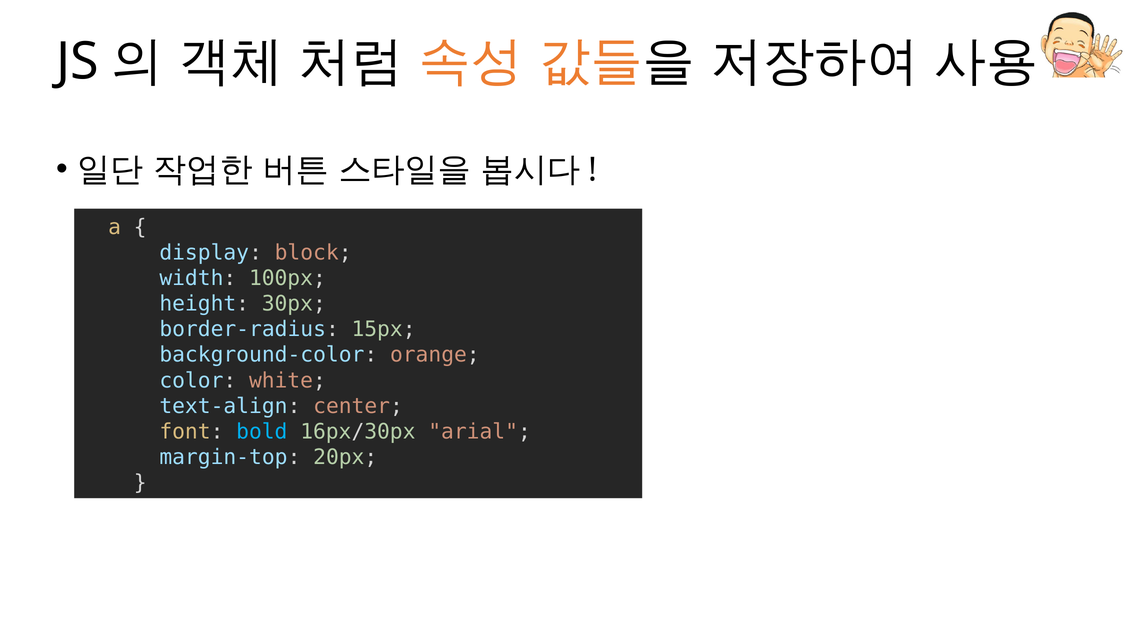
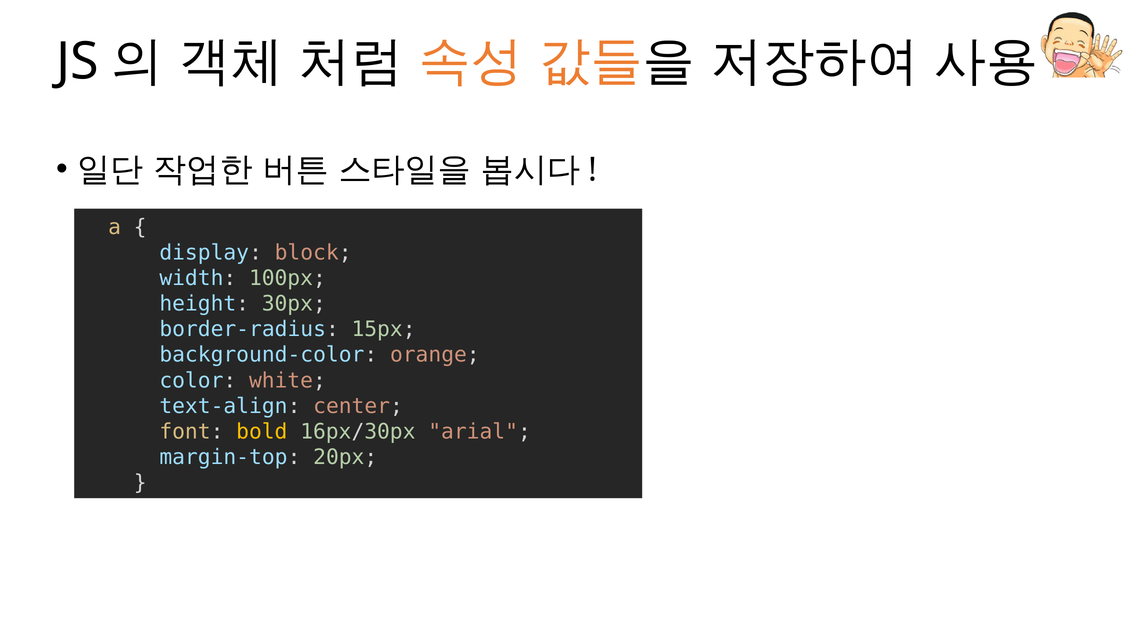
bold colour: light blue -> yellow
